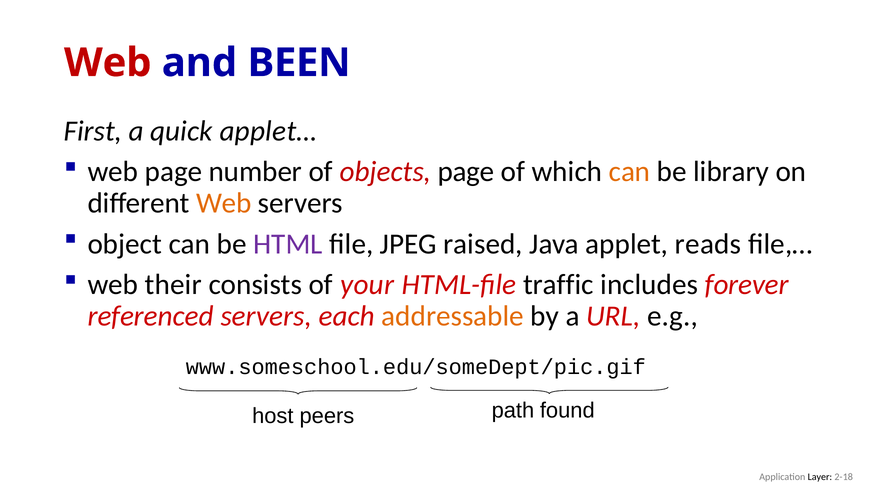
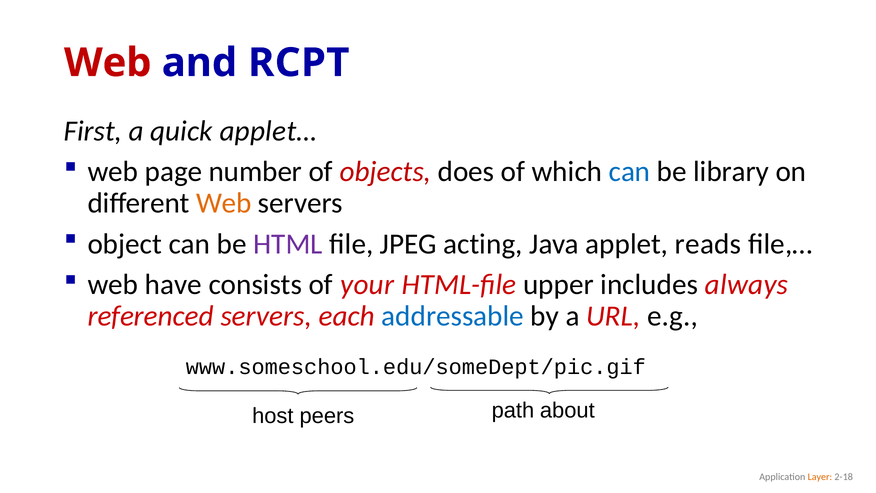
BEEN: BEEN -> RCPT
objects page: page -> does
can at (630, 172) colour: orange -> blue
raised: raised -> acting
their: their -> have
traffic: traffic -> upper
forever: forever -> always
addressable colour: orange -> blue
found: found -> about
Layer colour: black -> orange
